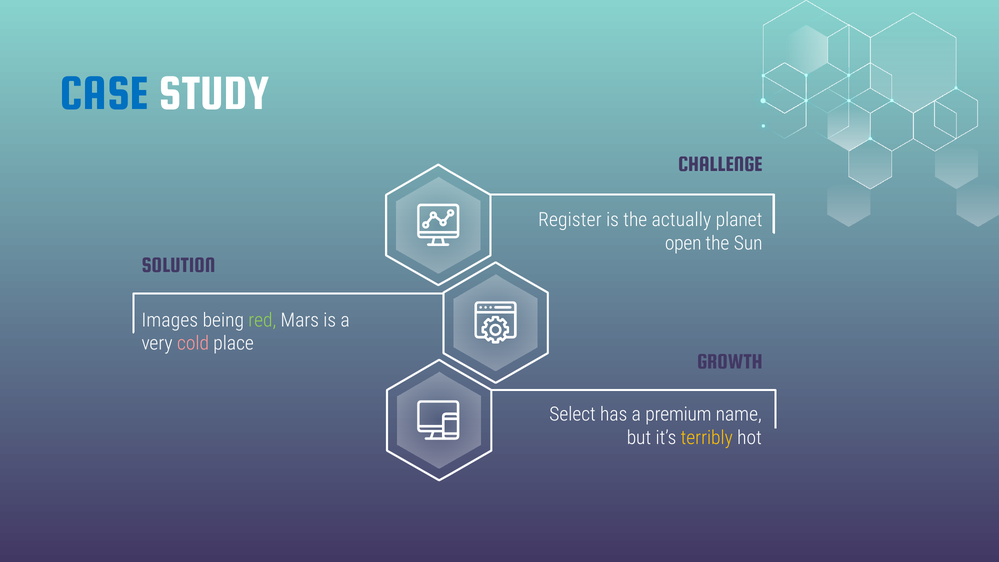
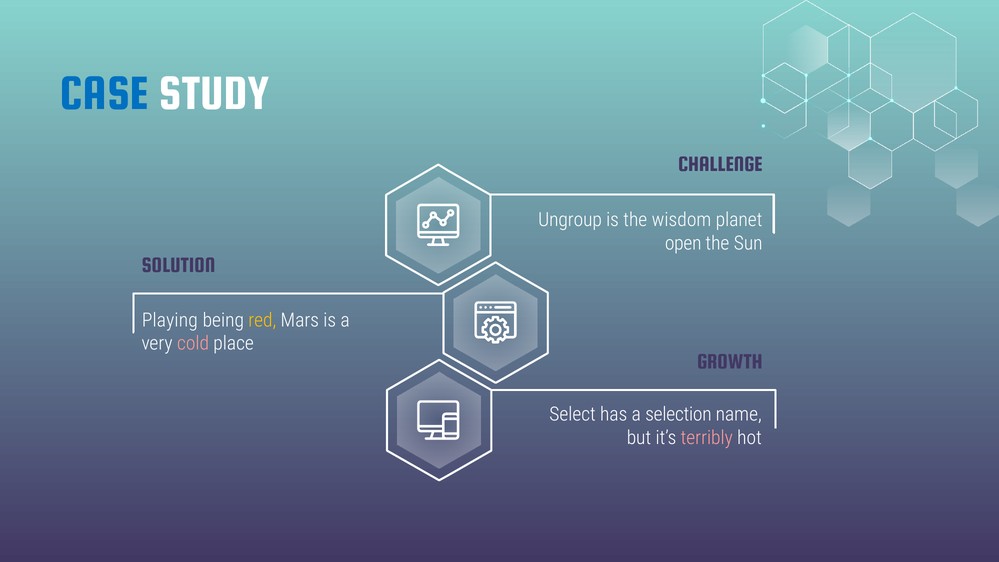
Register: Register -> Ungroup
actually: actually -> wisdom
Images: Images -> Playing
red colour: light green -> yellow
premium: premium -> selection
terribly colour: yellow -> pink
